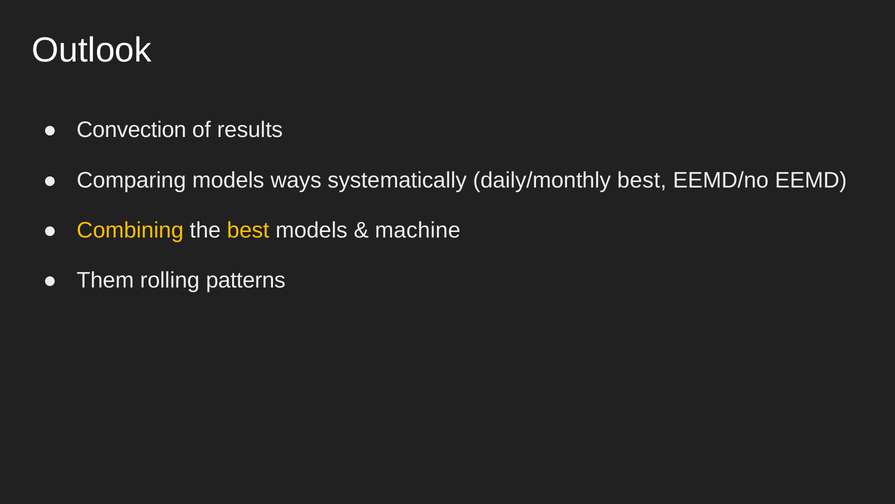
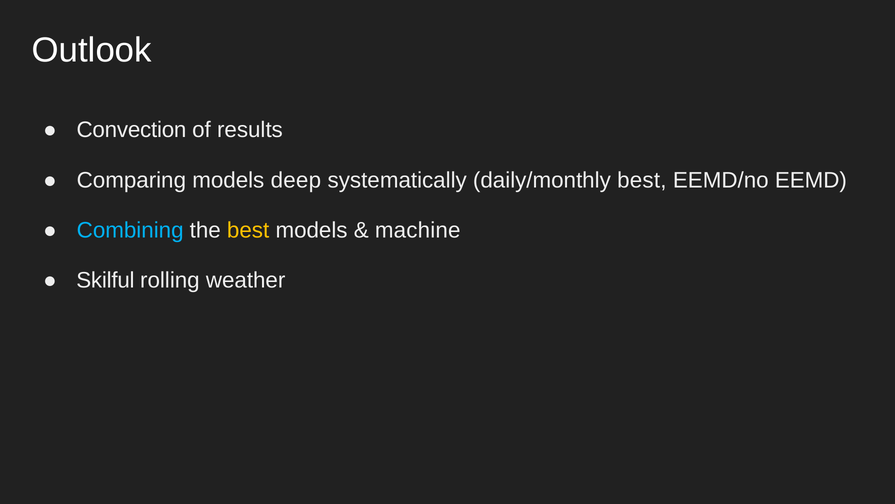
ways: ways -> deep
Combining colour: yellow -> light blue
Them: Them -> Skilful
patterns: patterns -> weather
